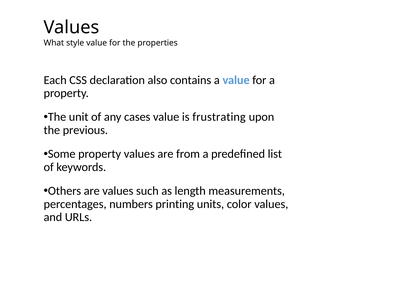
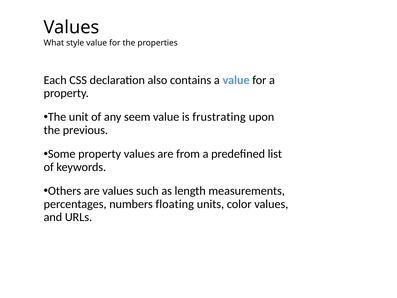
cases: cases -> seem
printing: printing -> floating
